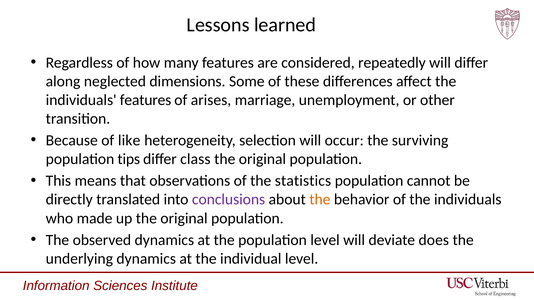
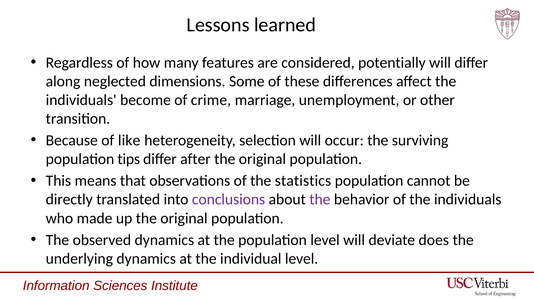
repeatedly: repeatedly -> potentially
individuals features: features -> become
arises: arises -> crime
class: class -> after
the at (320, 200) colour: orange -> purple
